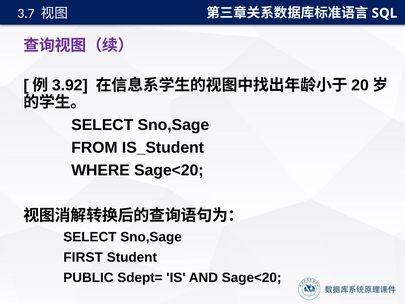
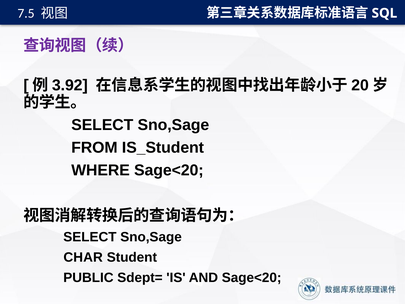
3.7: 3.7 -> 7.5
FIRST: FIRST -> CHAR
